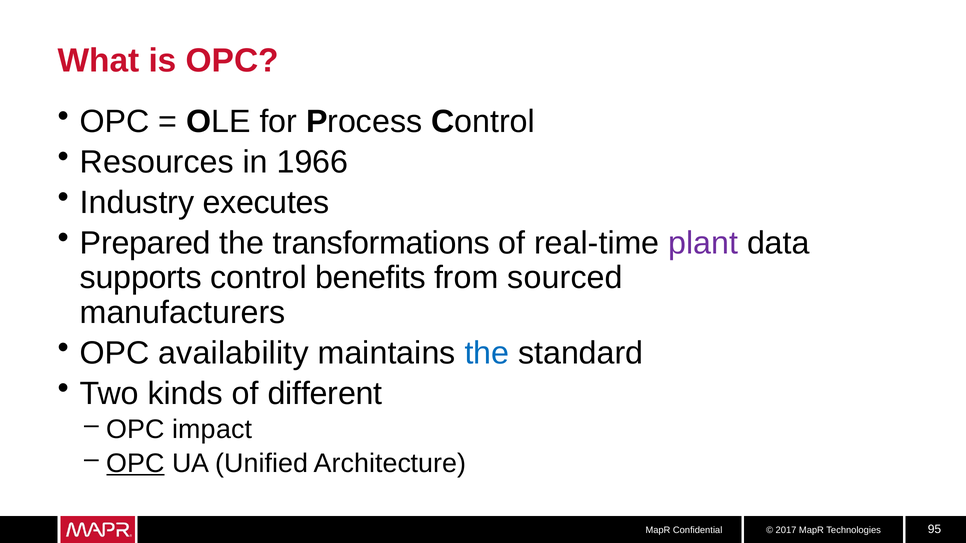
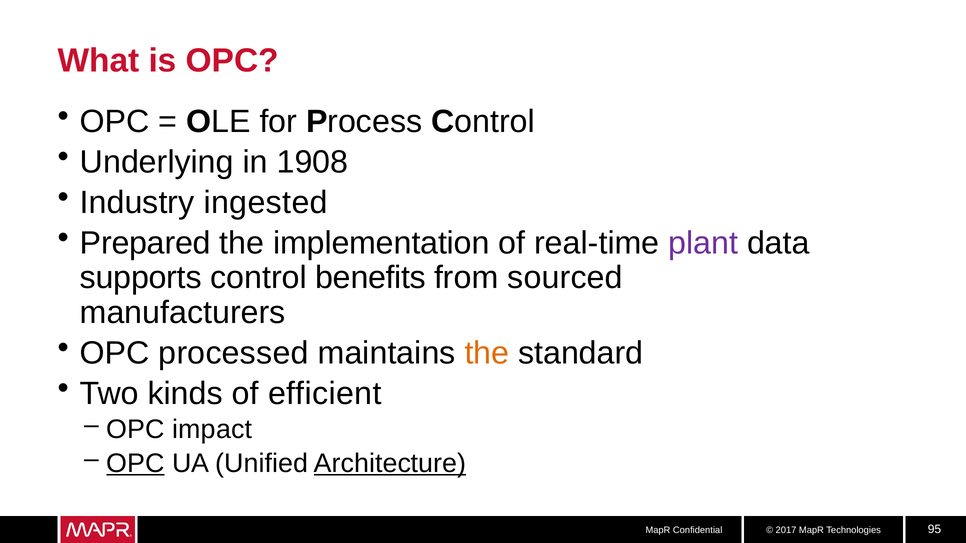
Resources: Resources -> Underlying
1966: 1966 -> 1908
executes: executes -> ingested
transformations: transformations -> implementation
availability: availability -> processed
the at (487, 353) colour: blue -> orange
different: different -> efficient
Architecture underline: none -> present
